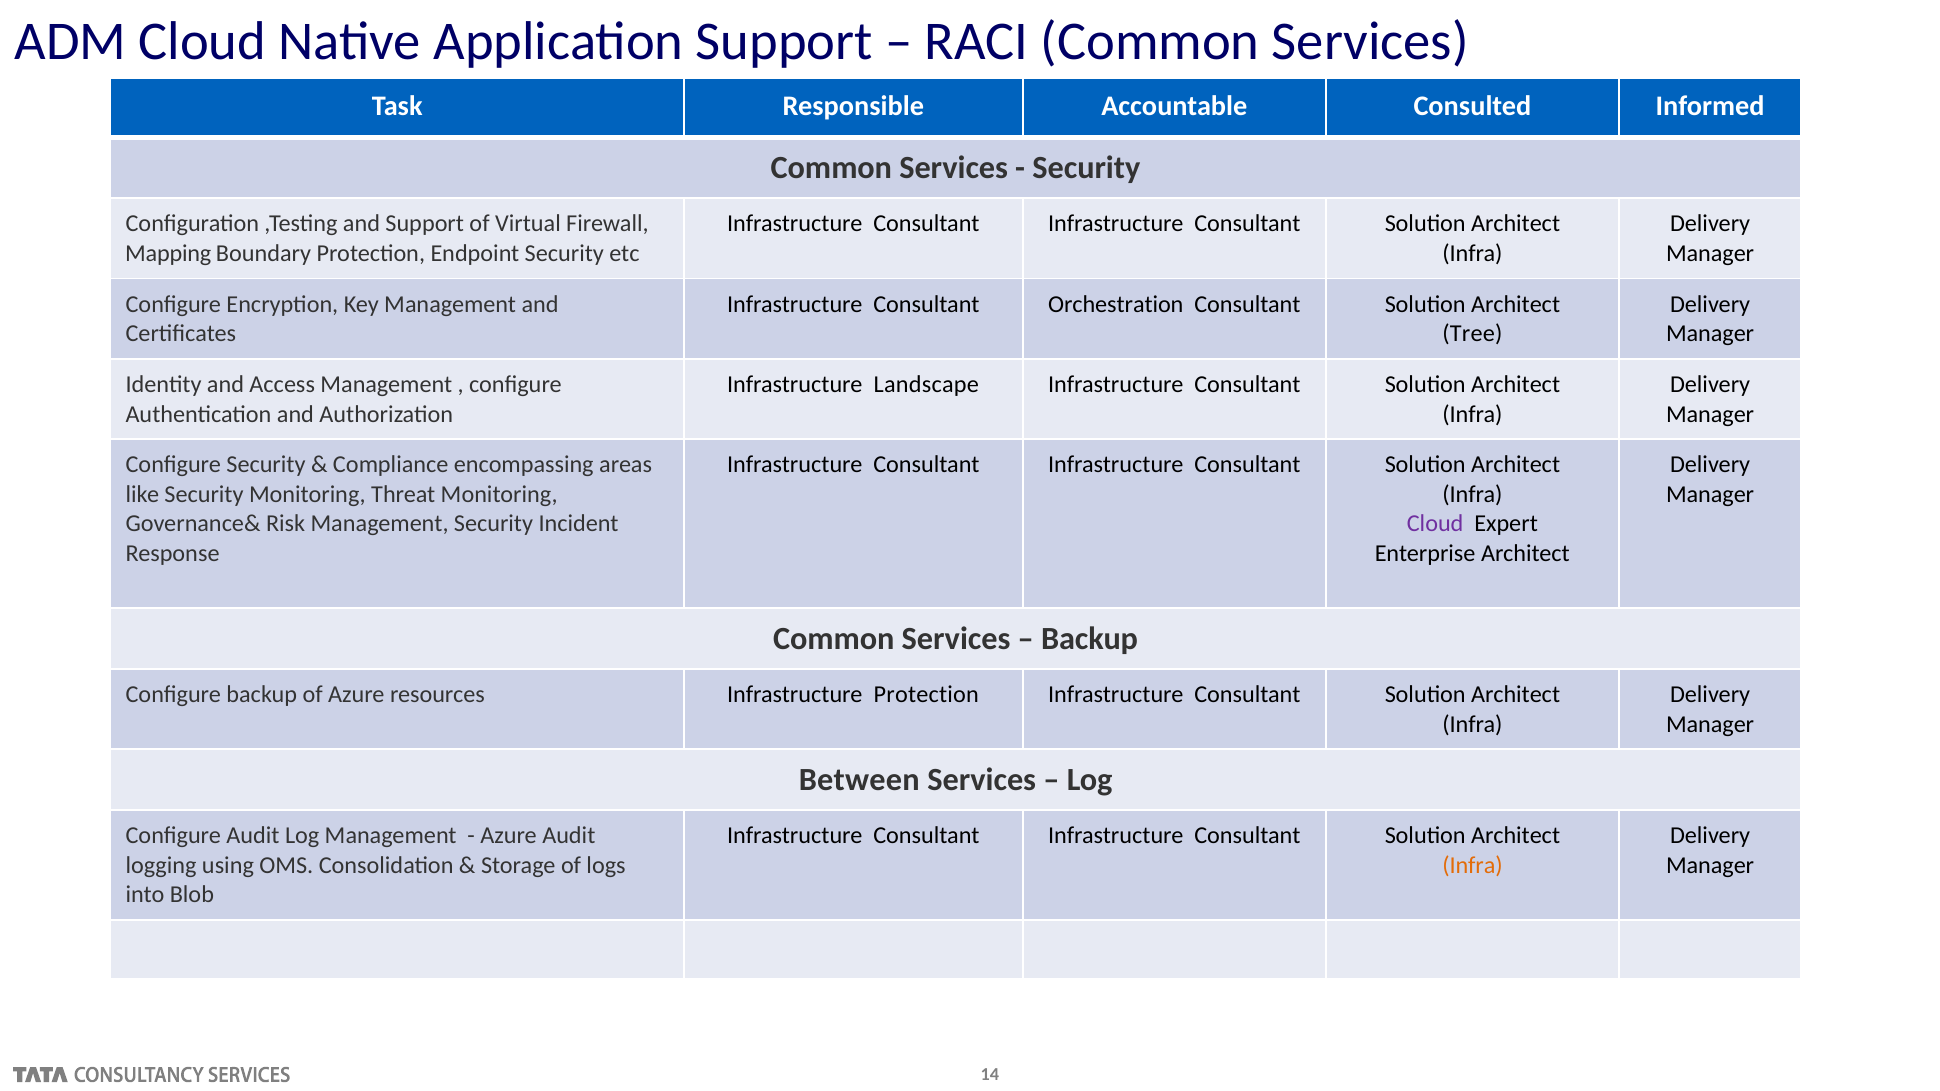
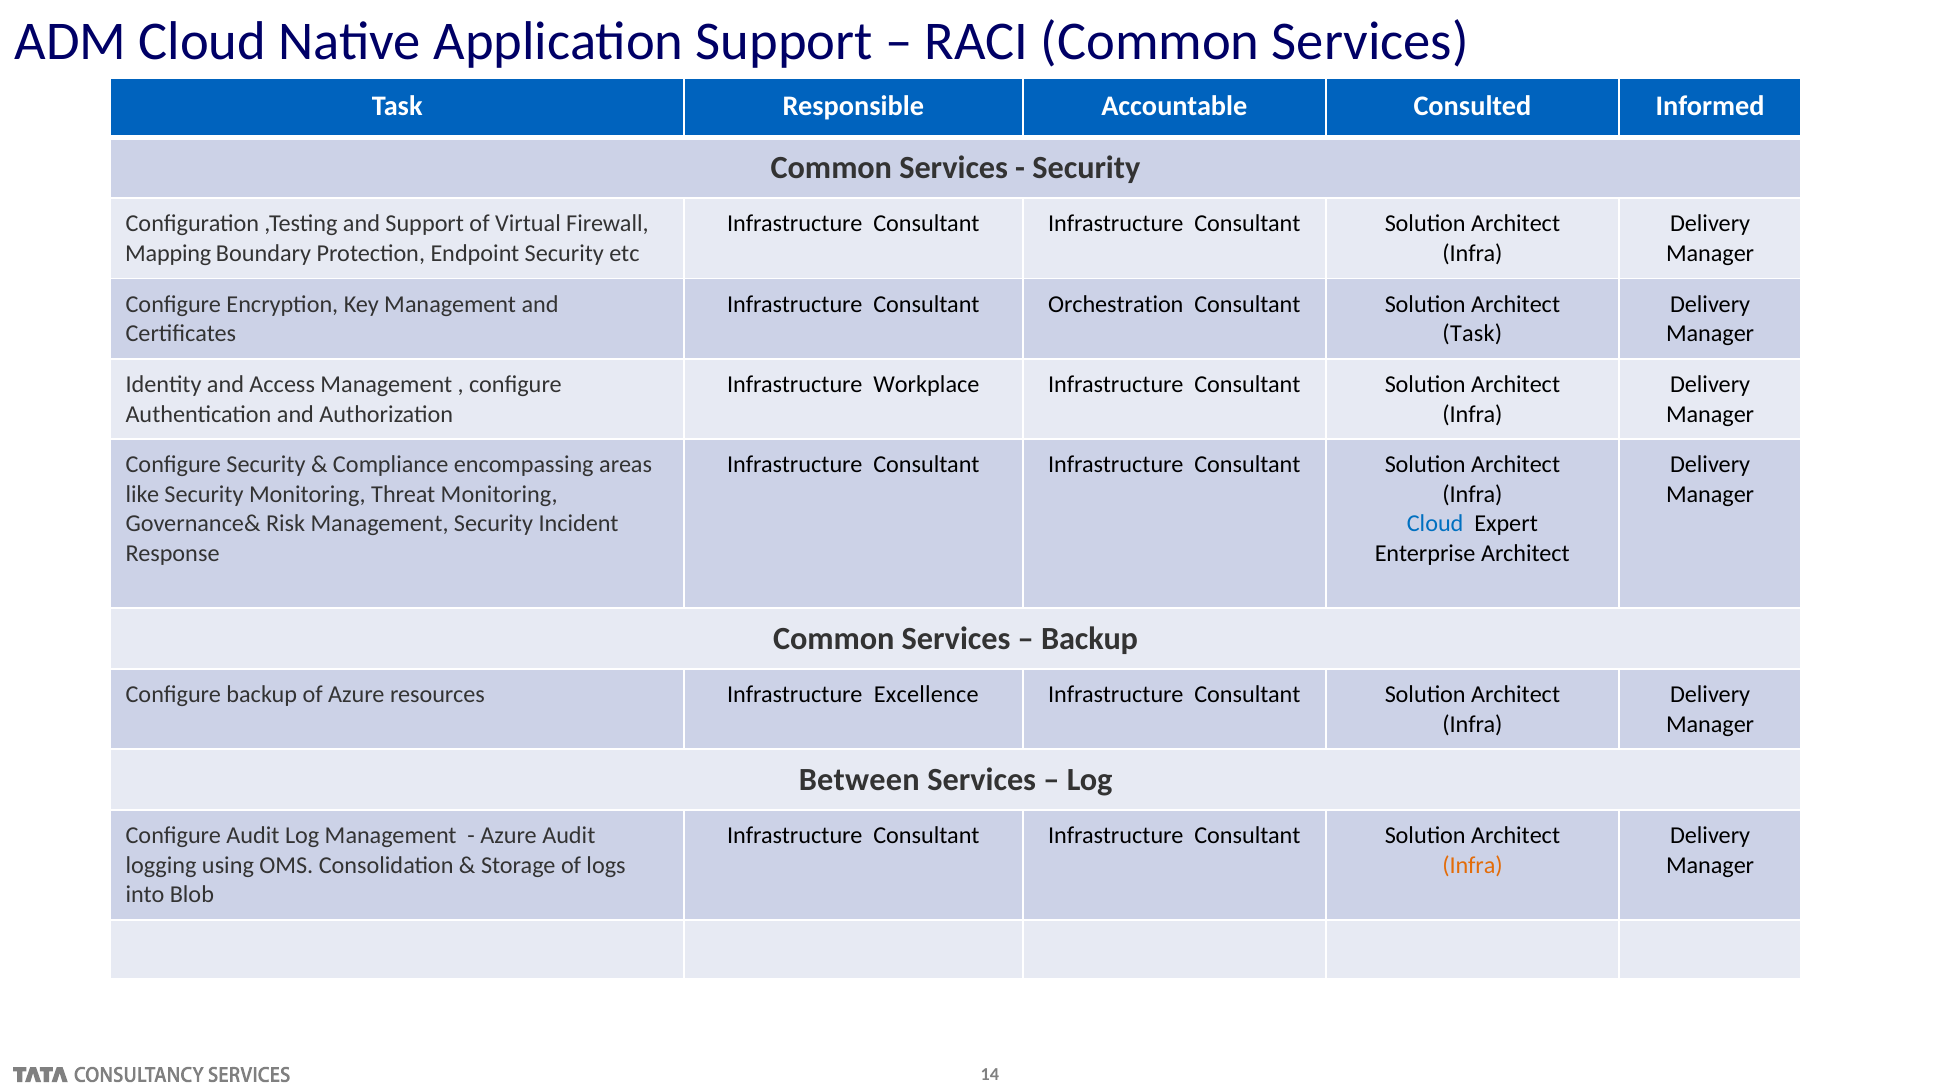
Tree at (1472, 334): Tree -> Task
Landscape: Landscape -> Workplace
Cloud at (1435, 524) colour: purple -> blue
Infrastructure Protection: Protection -> Excellence
